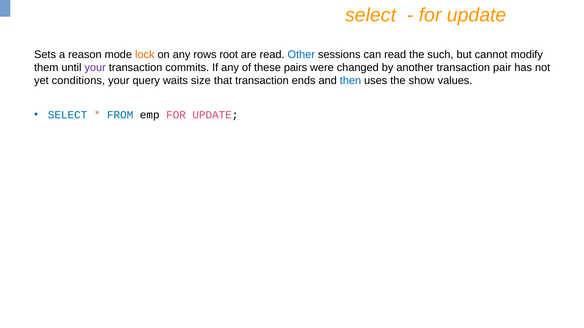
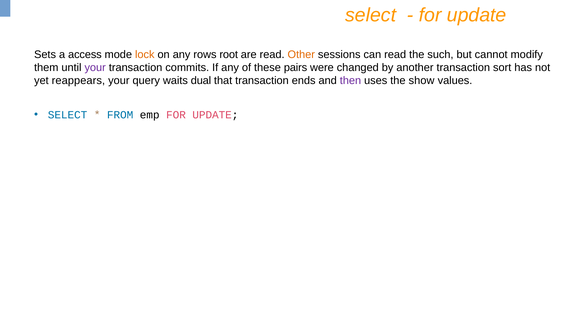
reason: reason -> access
Other colour: blue -> orange
pair: pair -> sort
conditions: conditions -> reappears
size: size -> dual
then colour: blue -> purple
